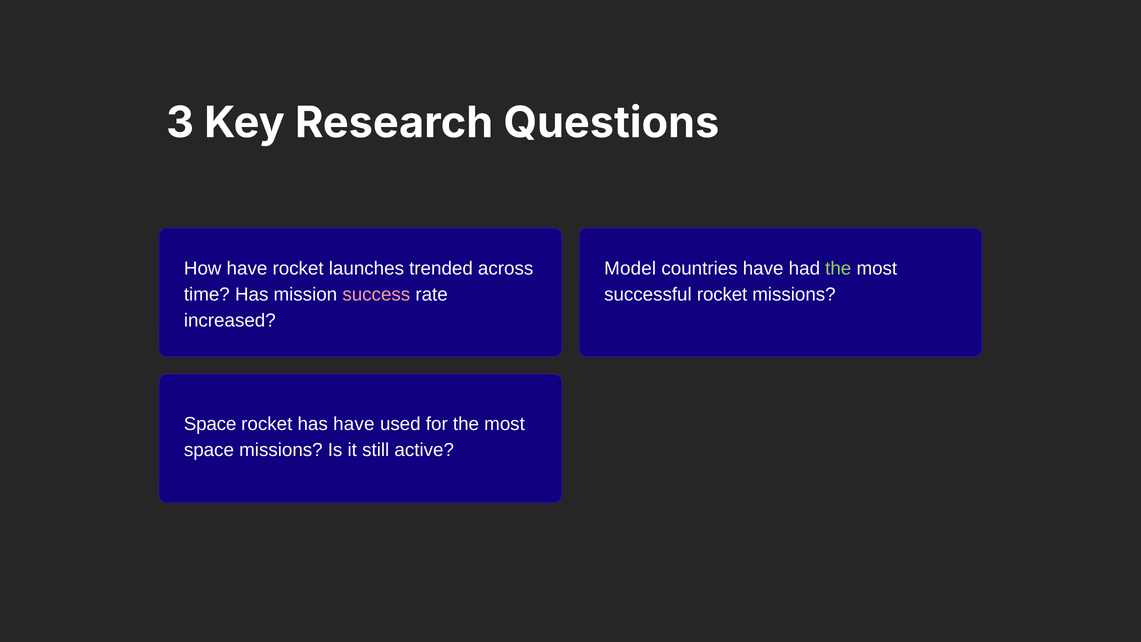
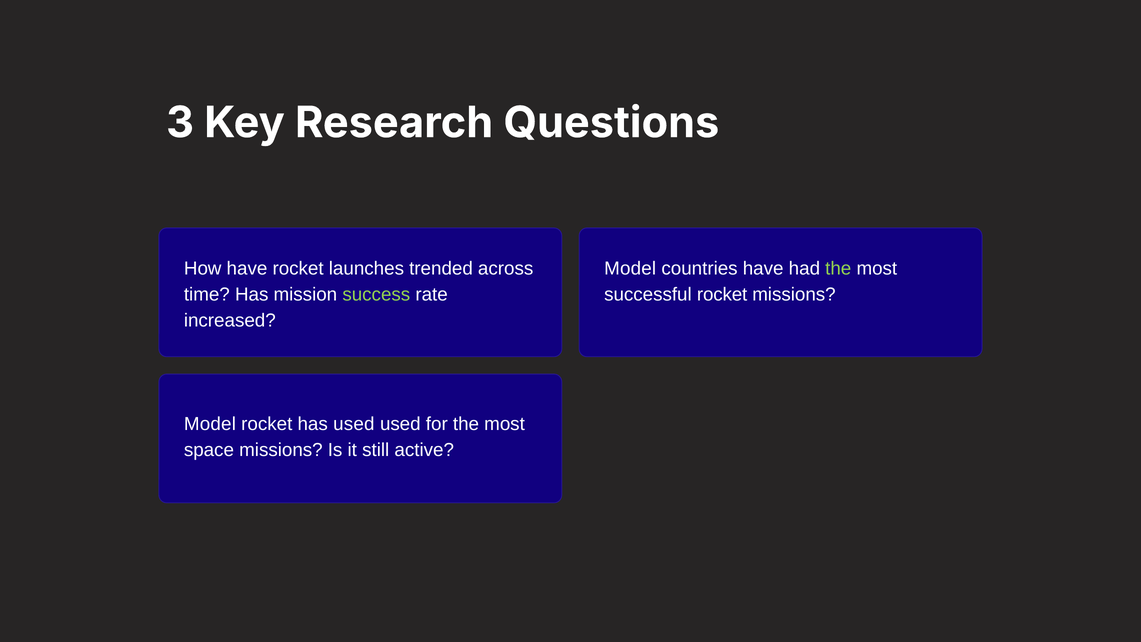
success colour: pink -> light green
Space at (210, 424): Space -> Model
has have: have -> used
